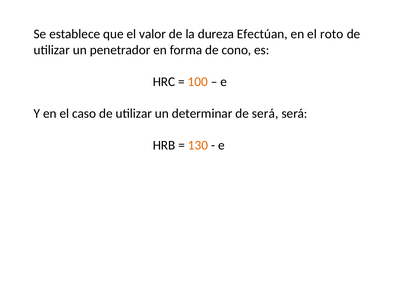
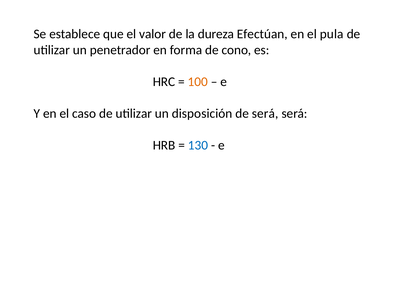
roto: roto -> pula
determinar: determinar -> disposición
130 colour: orange -> blue
